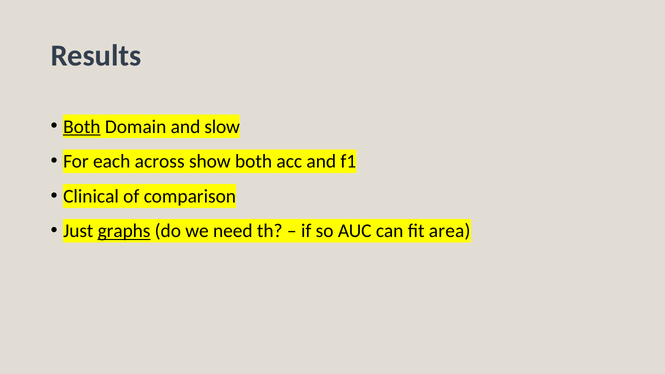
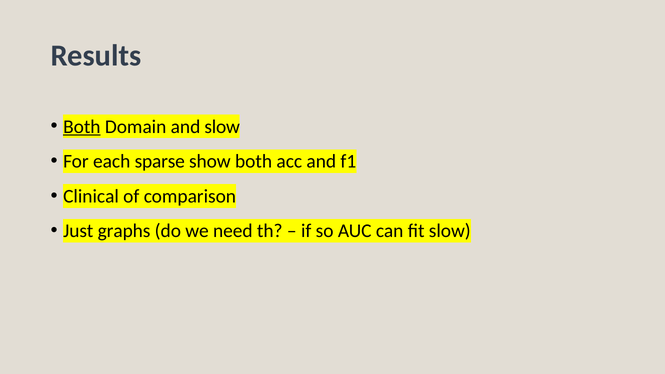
across: across -> sparse
graphs underline: present -> none
fit area: area -> slow
